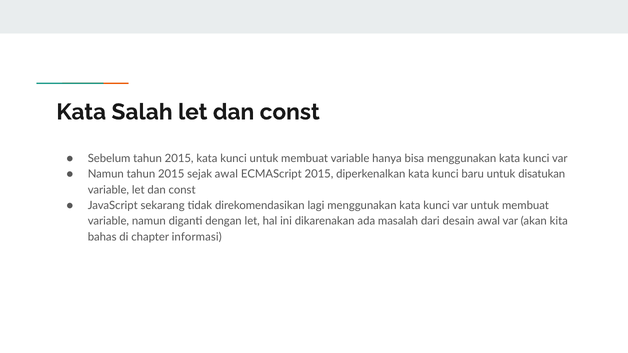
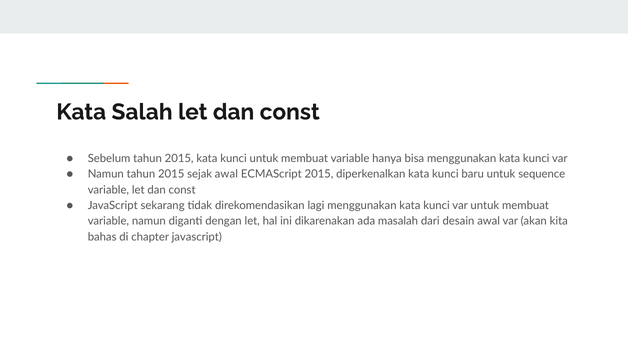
disatukan: disatukan -> sequence
chapter informasi: informasi -> javascript
